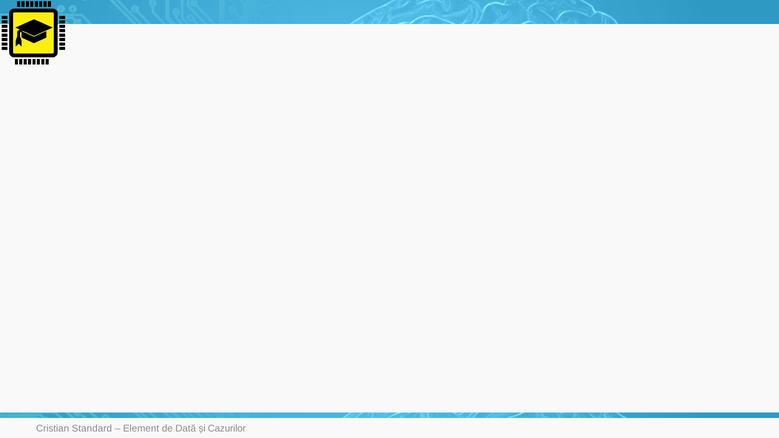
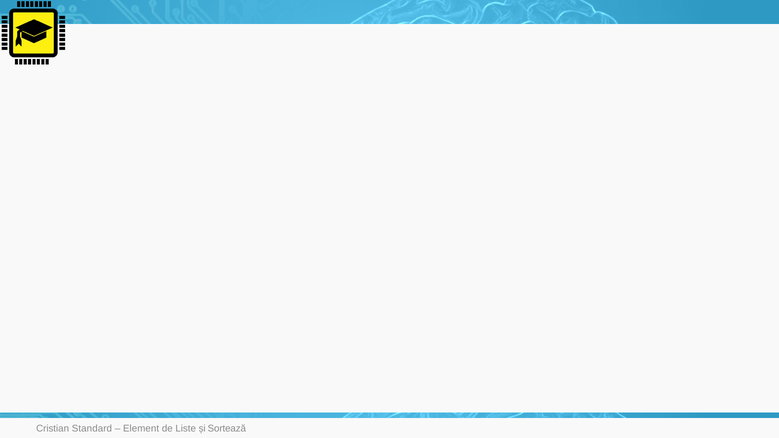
Dată: Dată -> Liste
Cazurilor: Cazurilor -> Sortează
